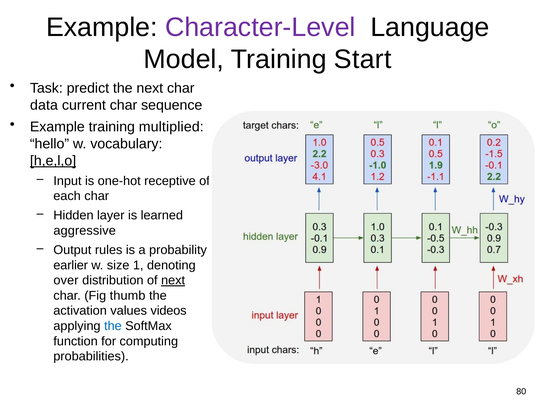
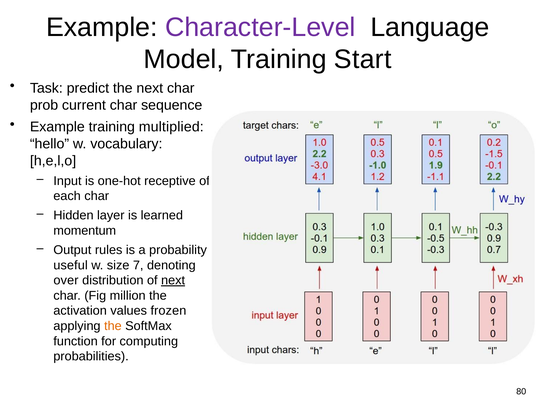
data: data -> prob
h,e,l,o underline: present -> none
aggressive: aggressive -> momentum
earlier: earlier -> useful
1: 1 -> 7
thumb: thumb -> million
videos: videos -> frozen
the at (113, 326) colour: blue -> orange
